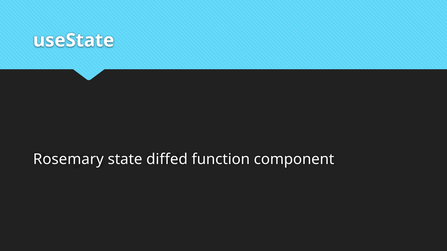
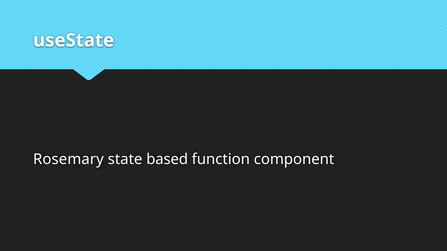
diffed: diffed -> based
